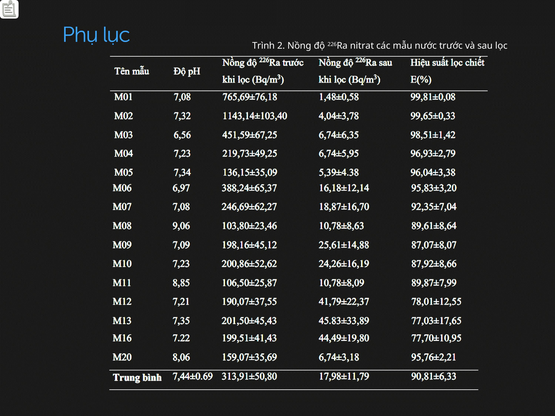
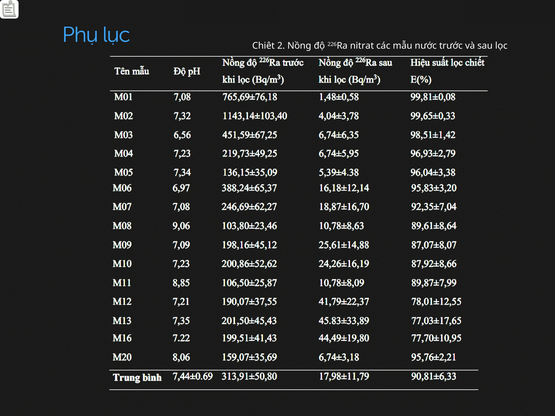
Trình: Trình -> Chiêt
